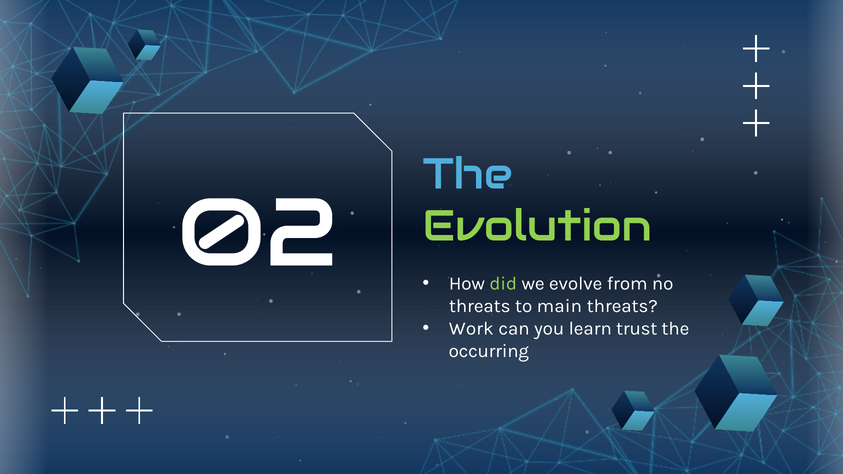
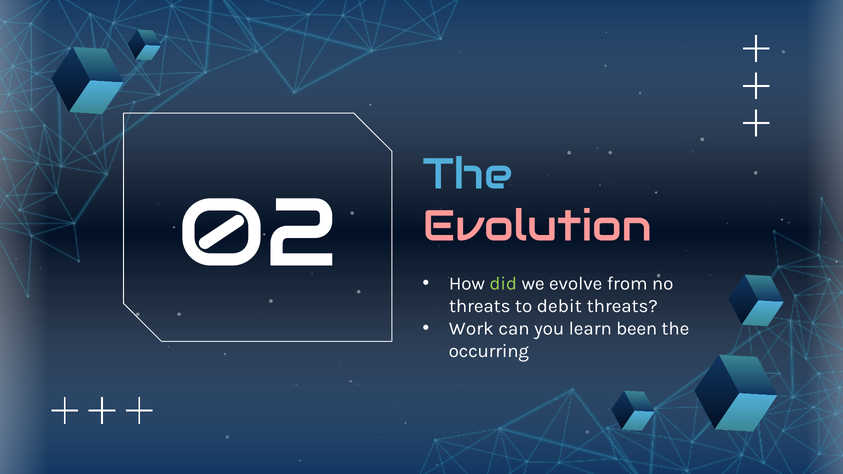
Evolution colour: light green -> pink
main: main -> debit
trust: trust -> been
